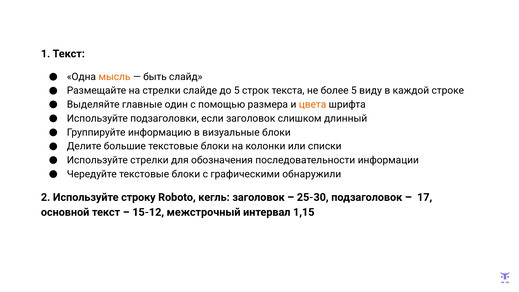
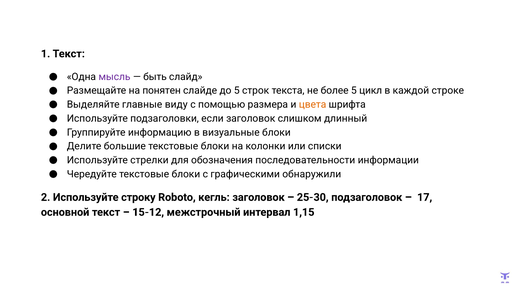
мысль colour: orange -> purple
на стрелки: стрелки -> понятен
виду: виду -> цикл
один: один -> виду
